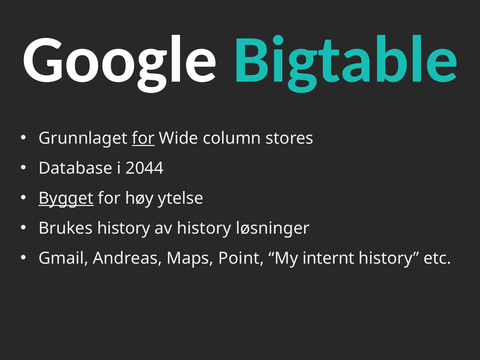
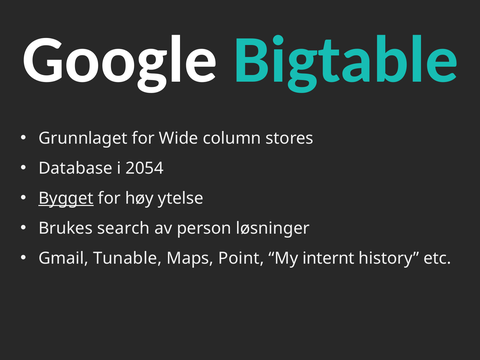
for at (143, 138) underline: present -> none
2044: 2044 -> 2054
Brukes history: history -> search
av history: history -> person
Andreas: Andreas -> Tunable
